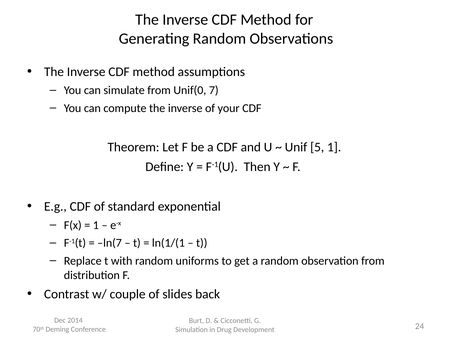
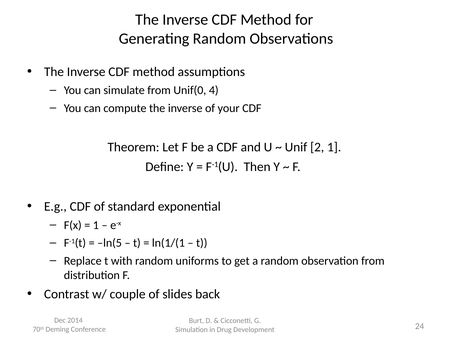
7: 7 -> 4
5: 5 -> 2
ln(7: ln(7 -> ln(5
